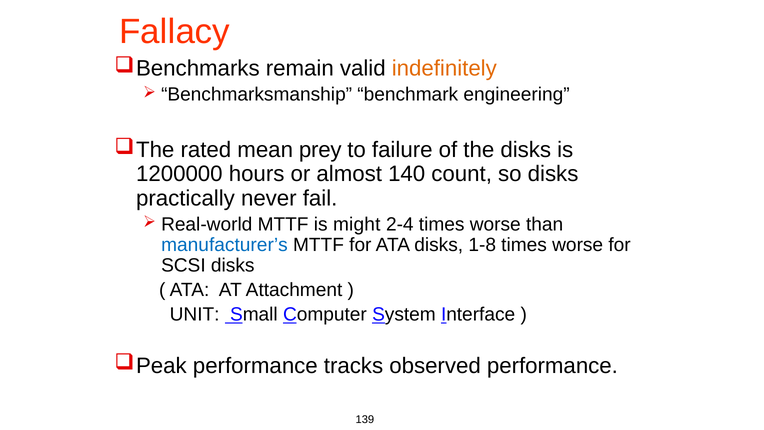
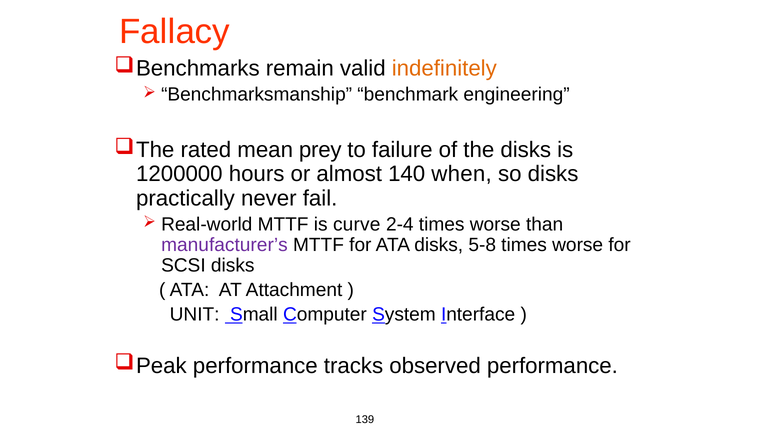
count: count -> when
might: might -> curve
manufacturer’s colour: blue -> purple
1-8: 1-8 -> 5-8
